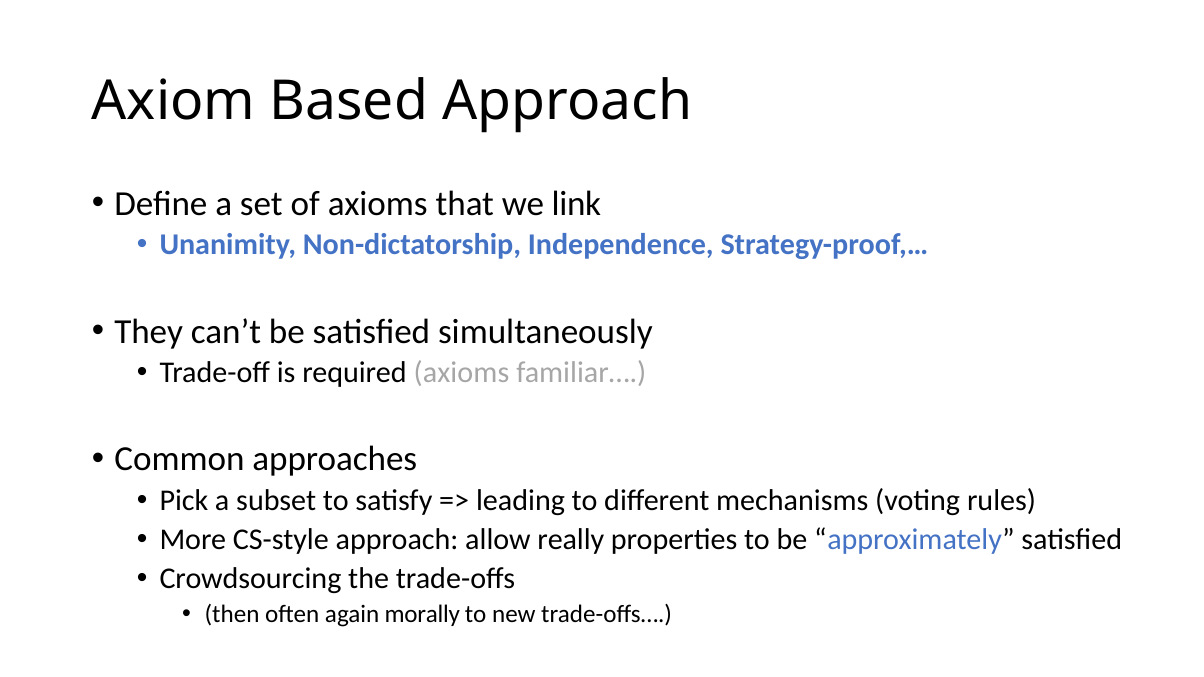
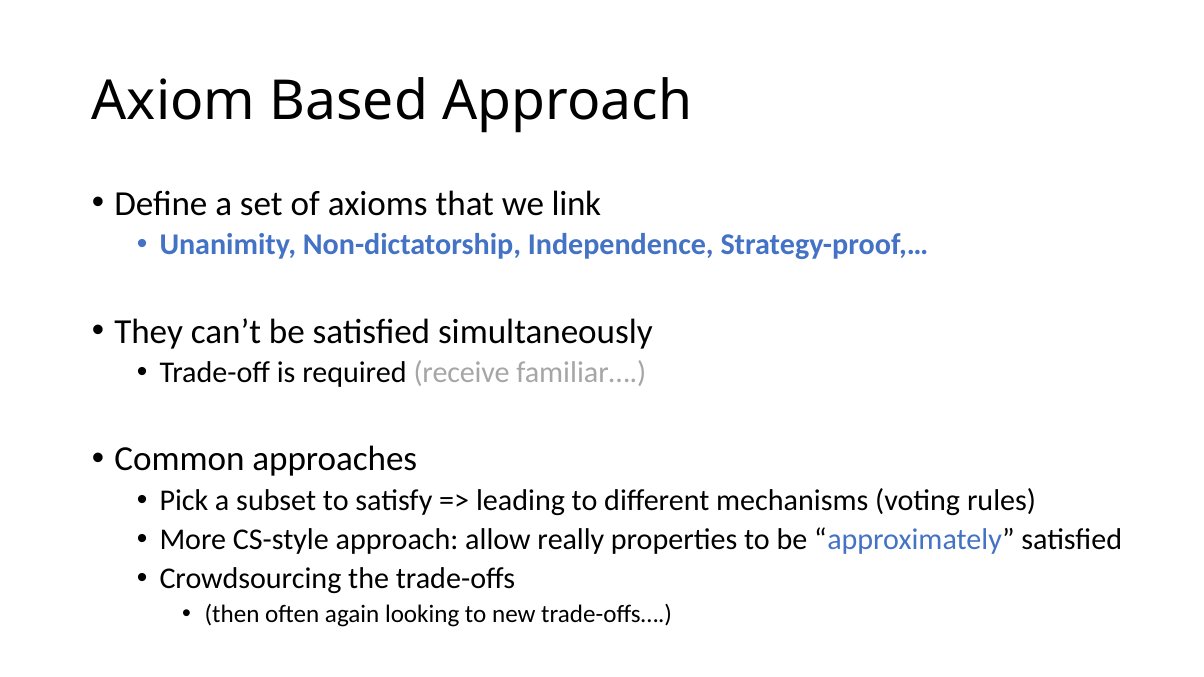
required axioms: axioms -> receive
morally: morally -> looking
